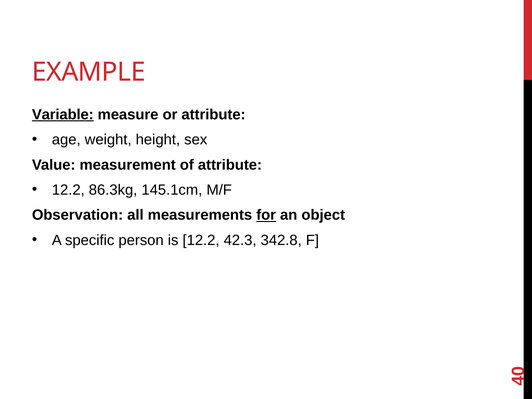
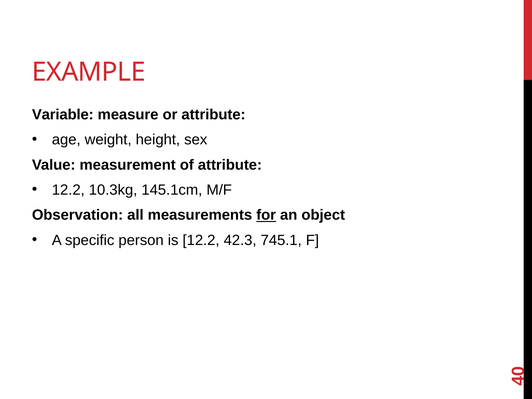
Variable underline: present -> none
86.3kg: 86.3kg -> 10.3kg
342.8: 342.8 -> 745.1
